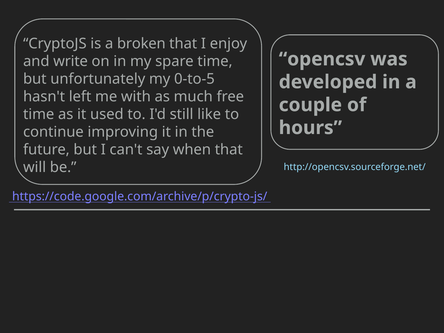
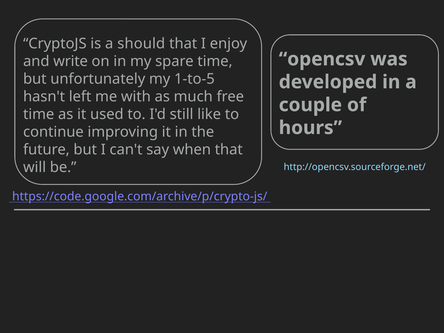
broken: broken -> should
0-to-5: 0-to-5 -> 1-to-5
